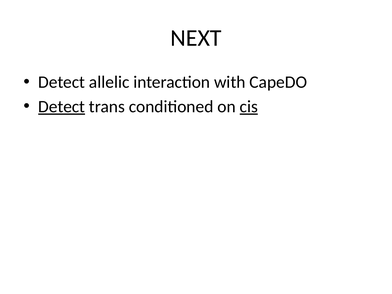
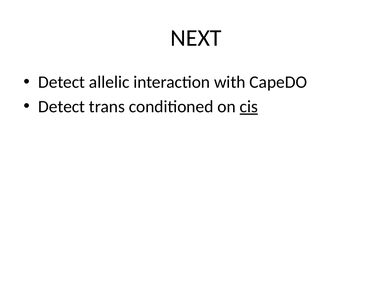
Detect at (62, 107) underline: present -> none
